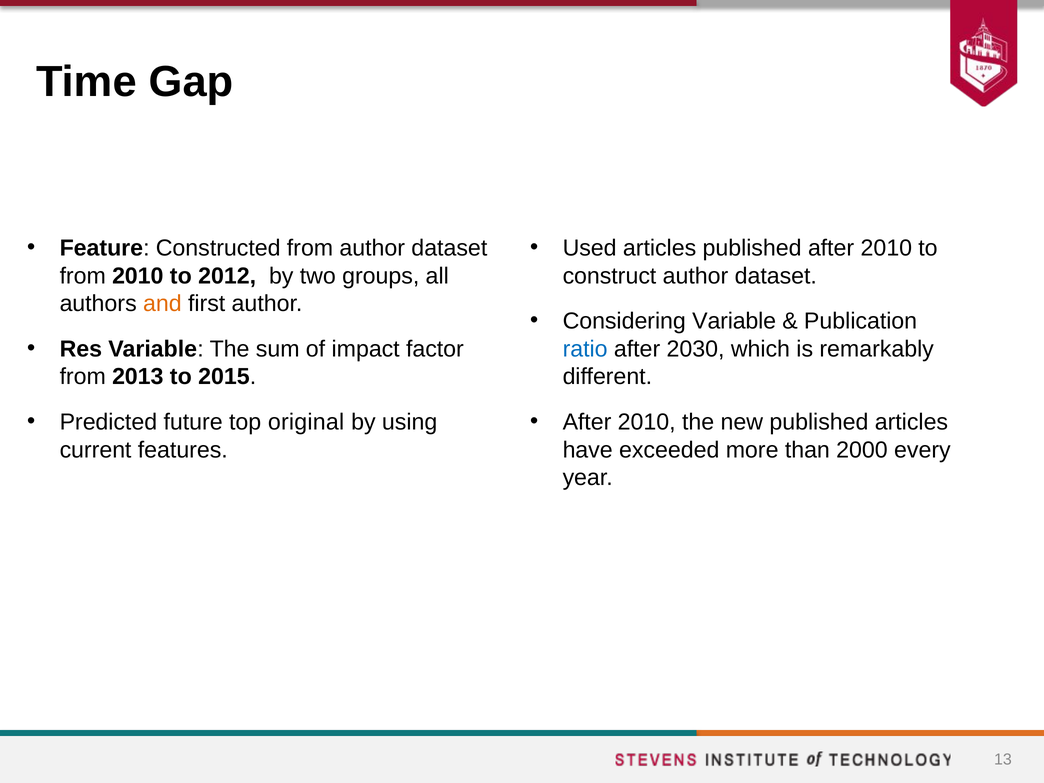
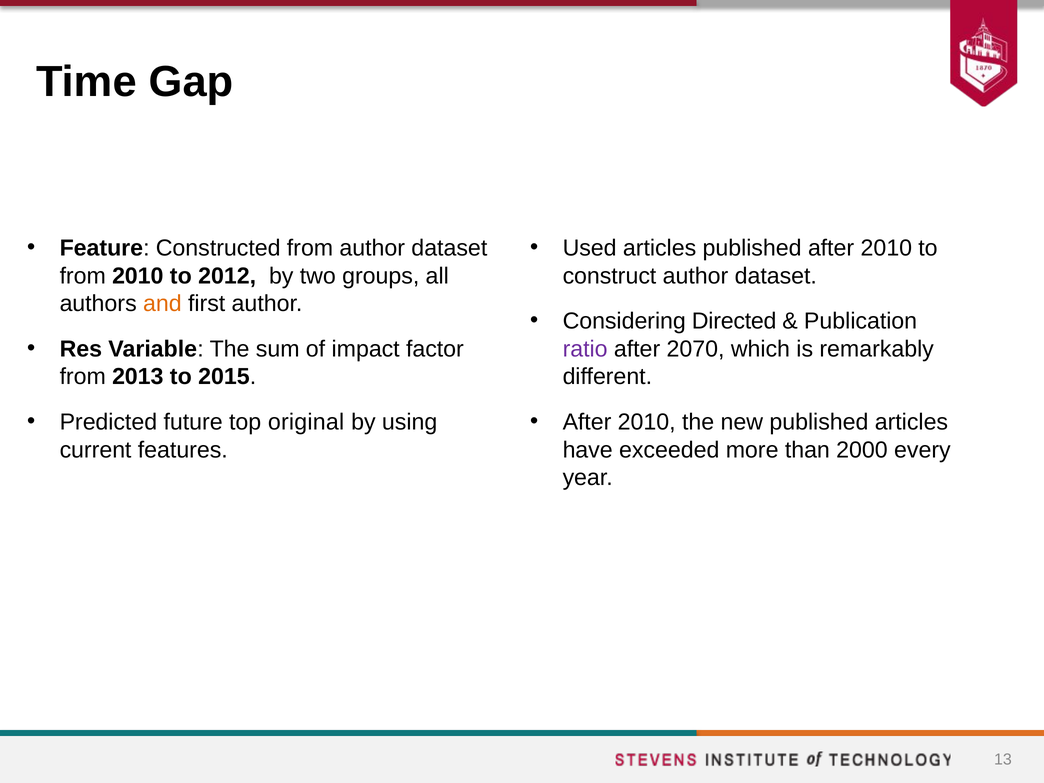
Considering Variable: Variable -> Directed
ratio colour: blue -> purple
2030: 2030 -> 2070
